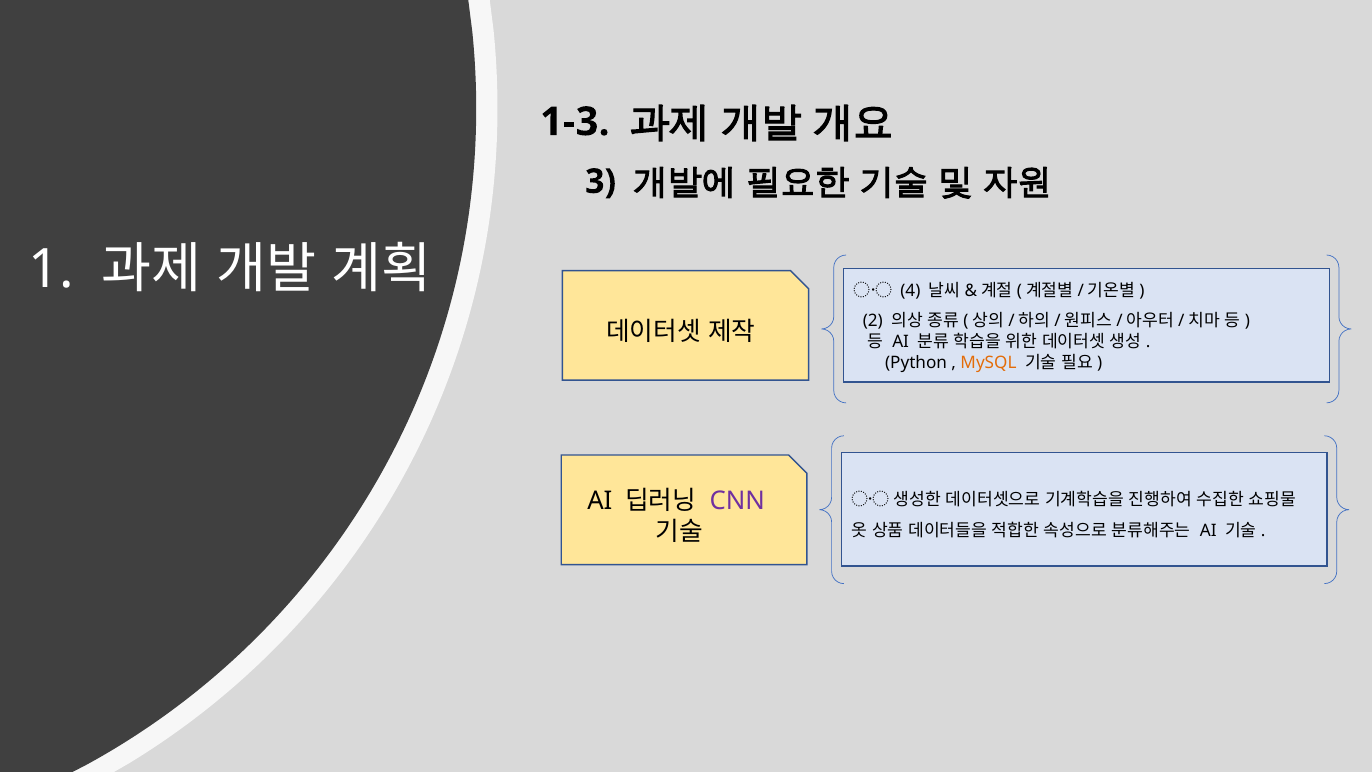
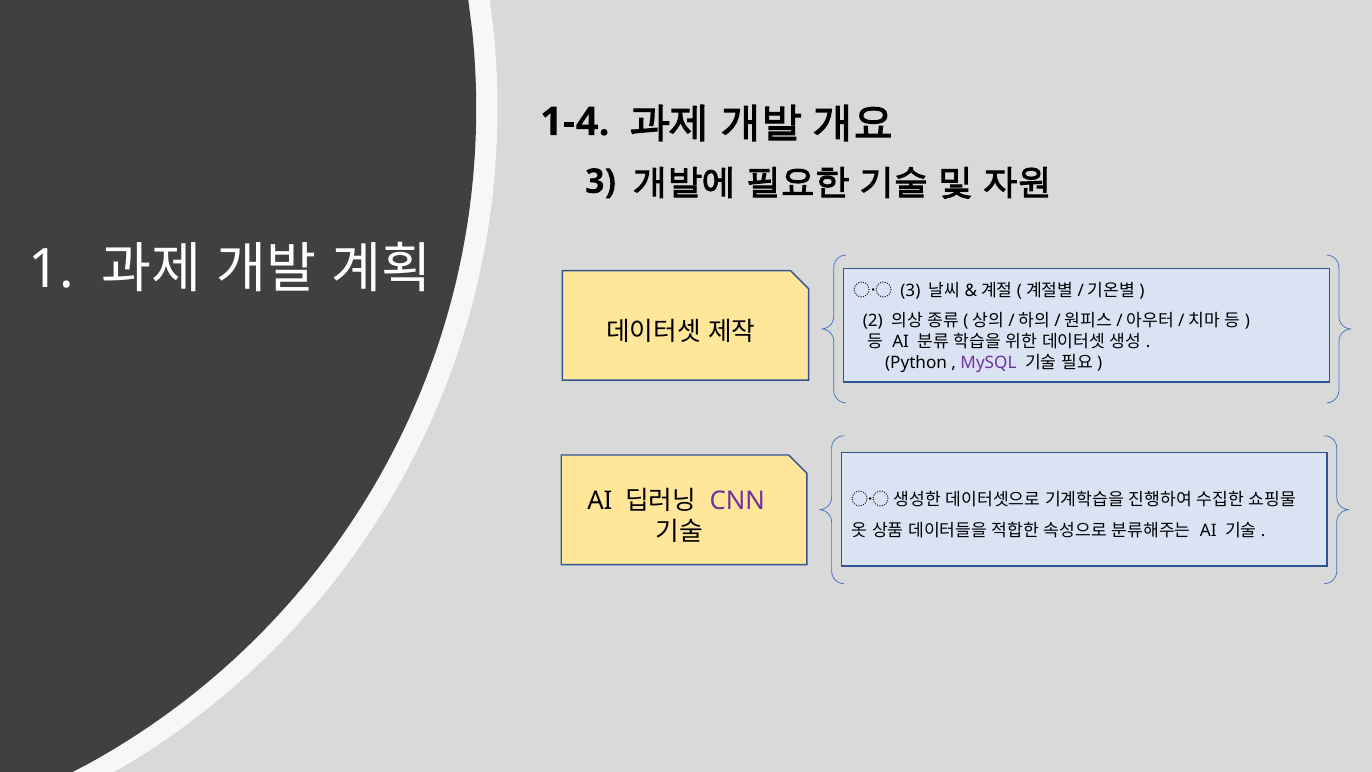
1-3: 1-3 -> 1-4
4 at (910, 290): 4 -> 3
MySQL colour: orange -> purple
